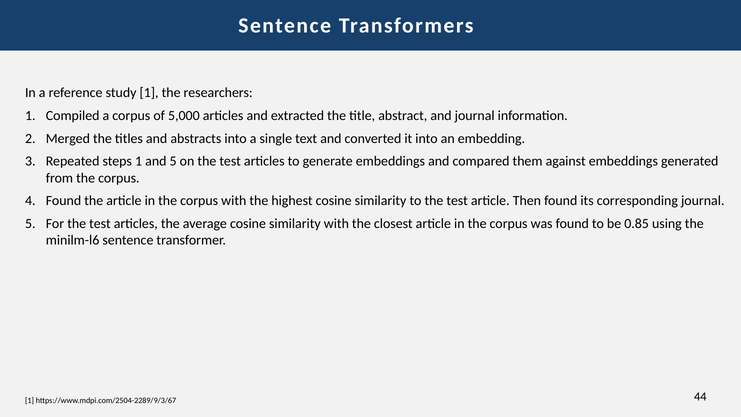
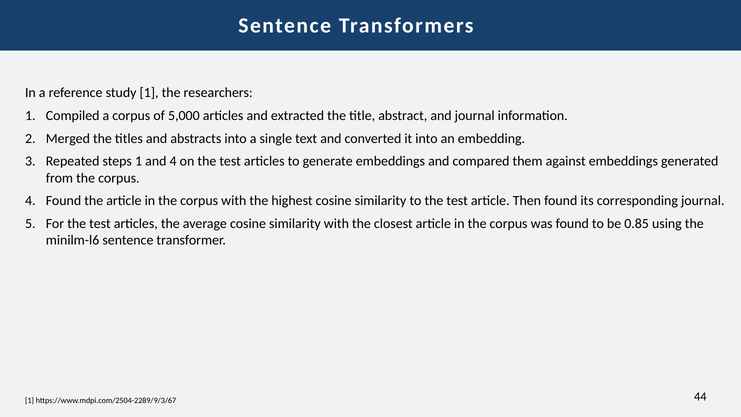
and 5: 5 -> 4
